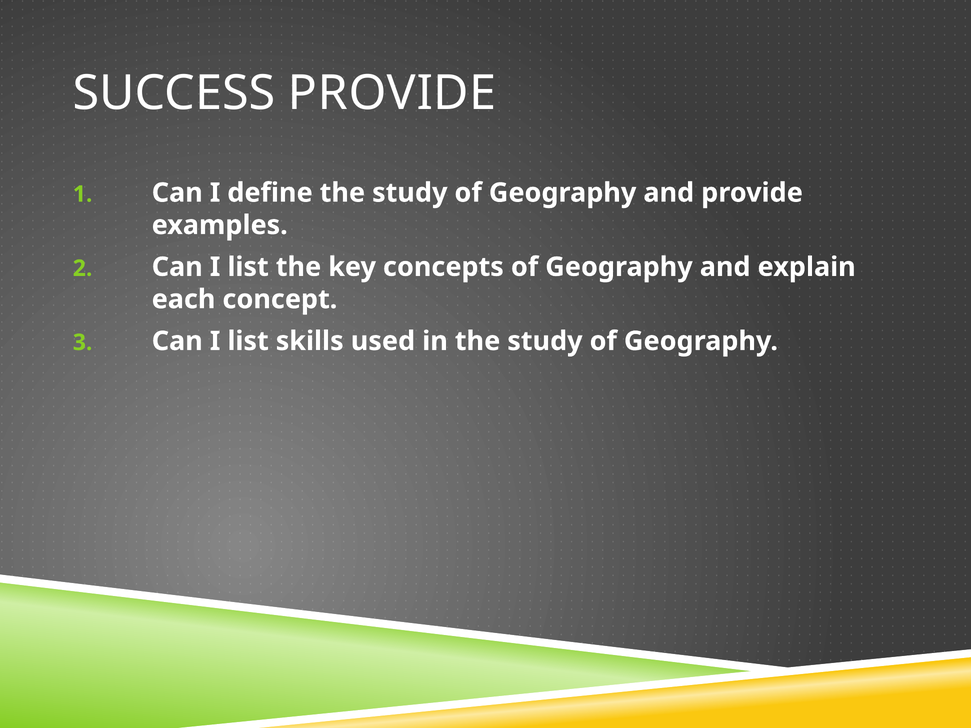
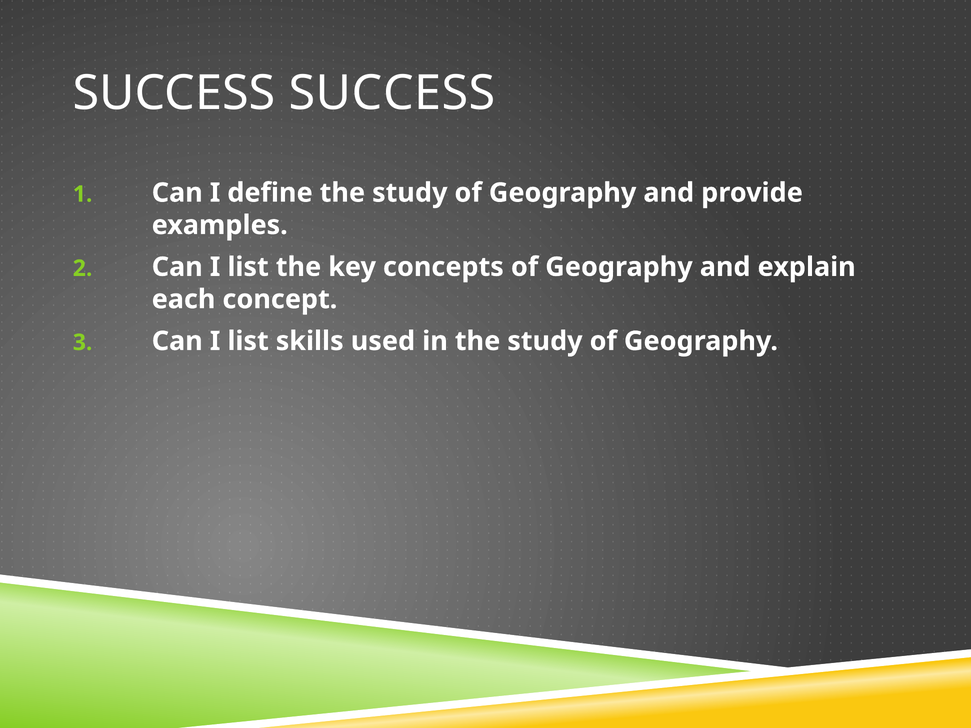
SUCCESS PROVIDE: PROVIDE -> SUCCESS
